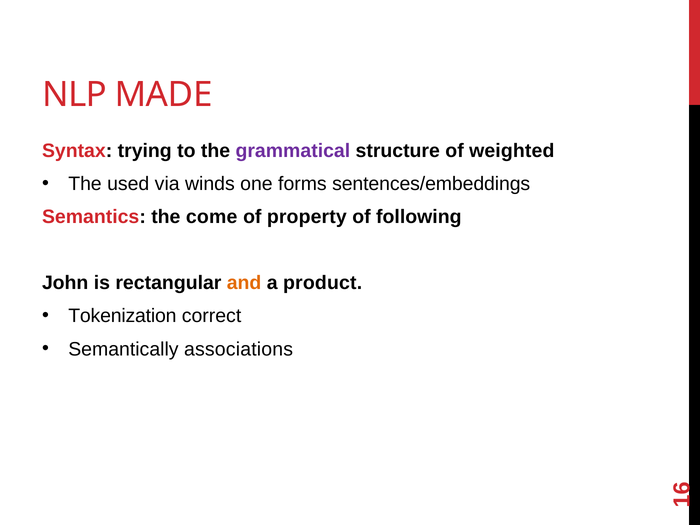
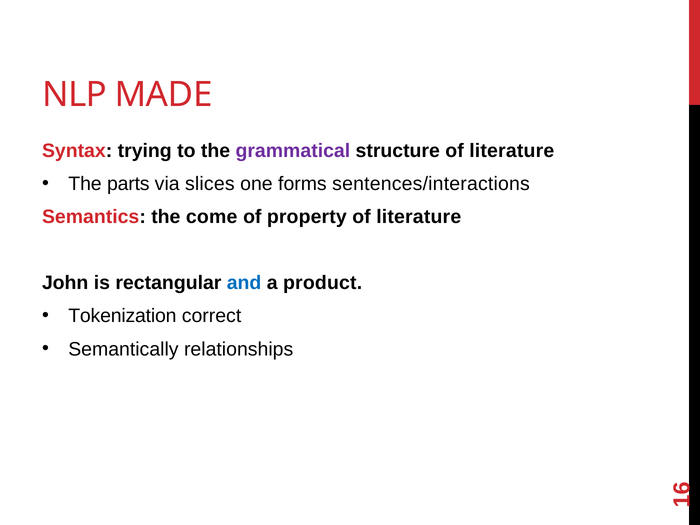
structure of weighted: weighted -> literature
used: used -> parts
winds: winds -> slices
sentences/embeddings: sentences/embeddings -> sentences/interactions
following at (419, 217): following -> literature
and colour: orange -> blue
associations: associations -> relationships
